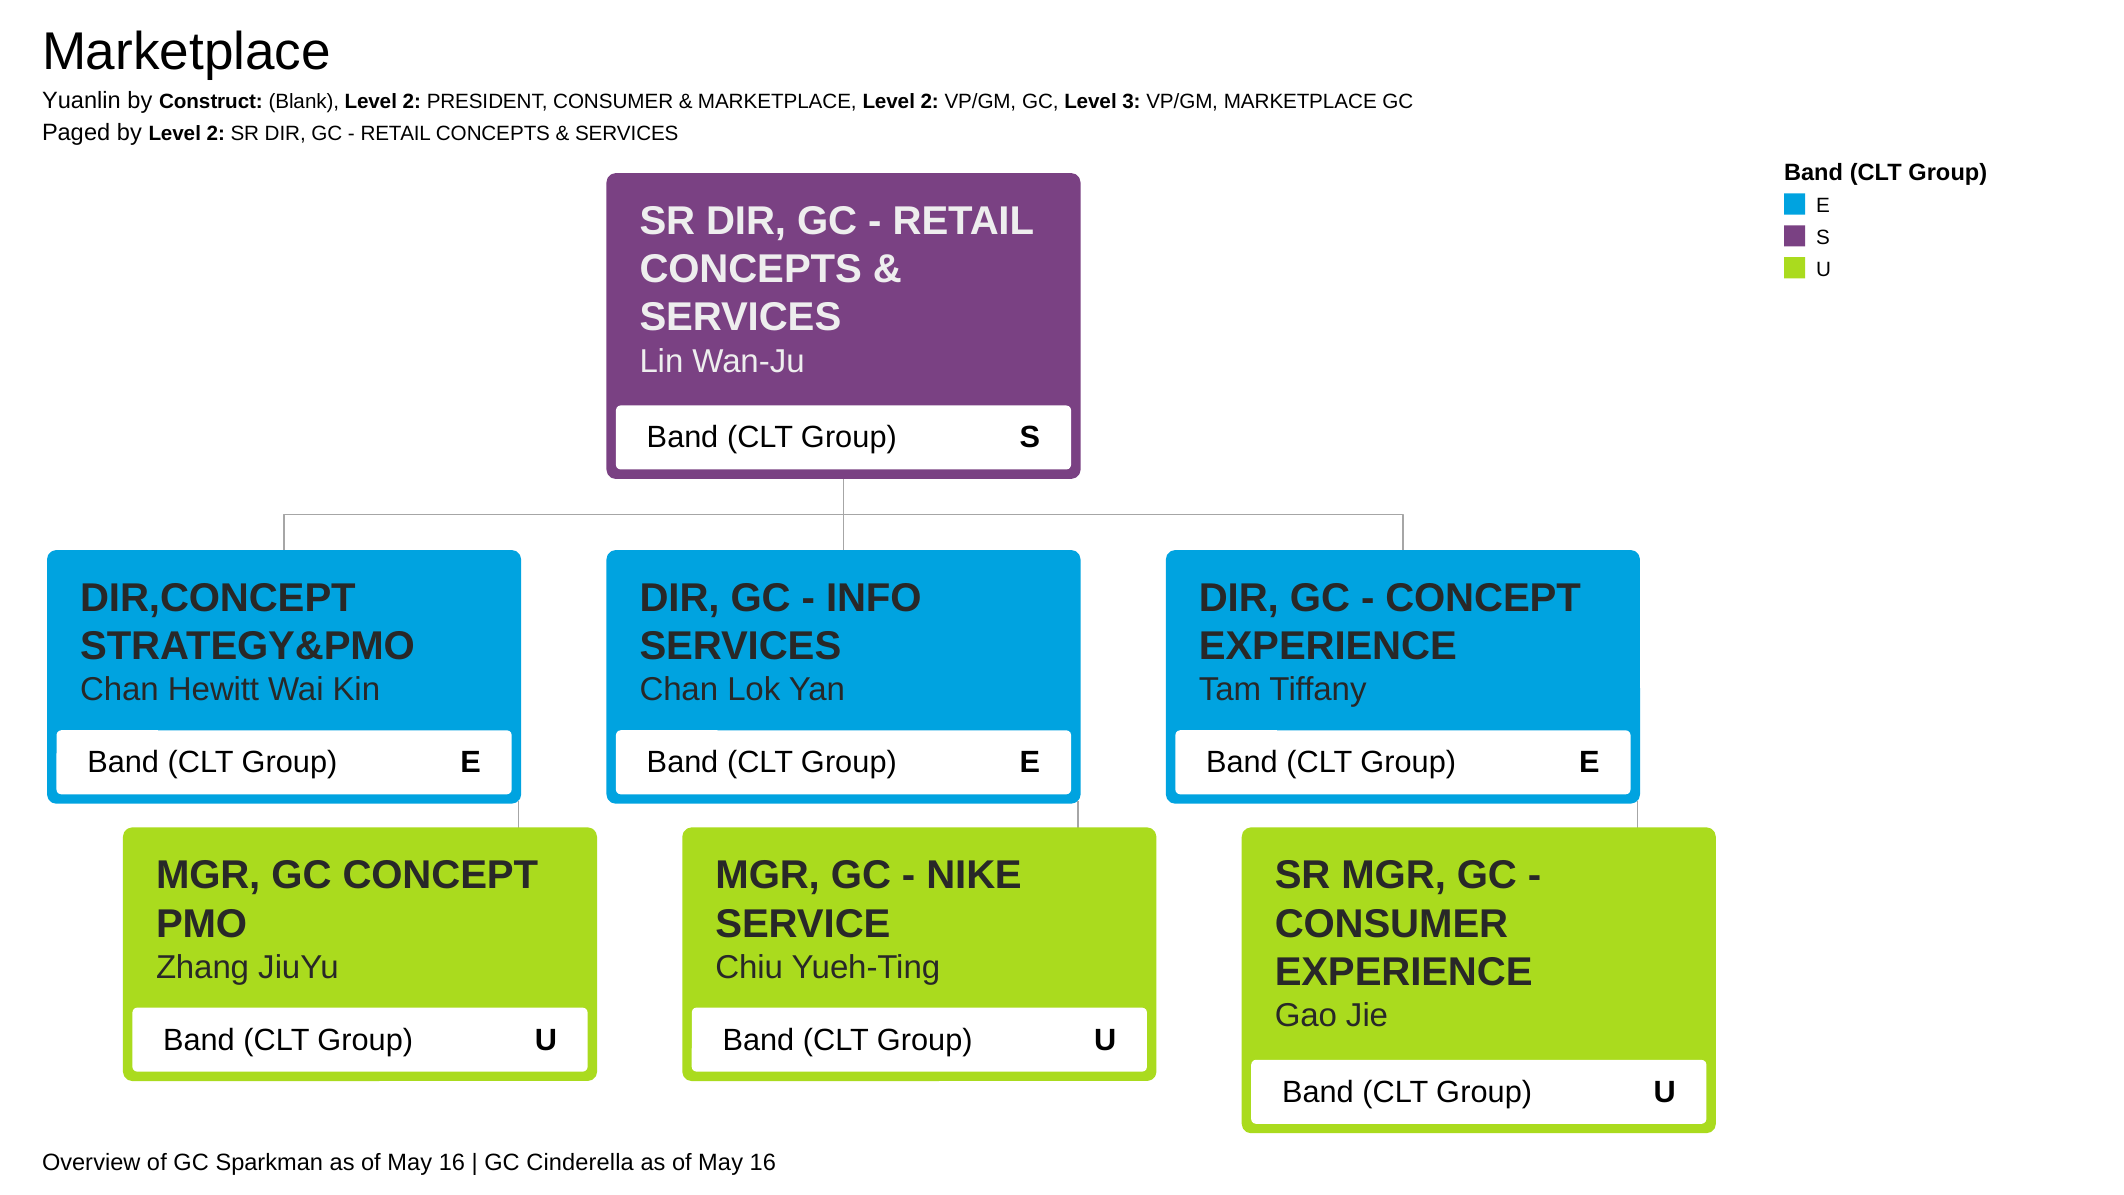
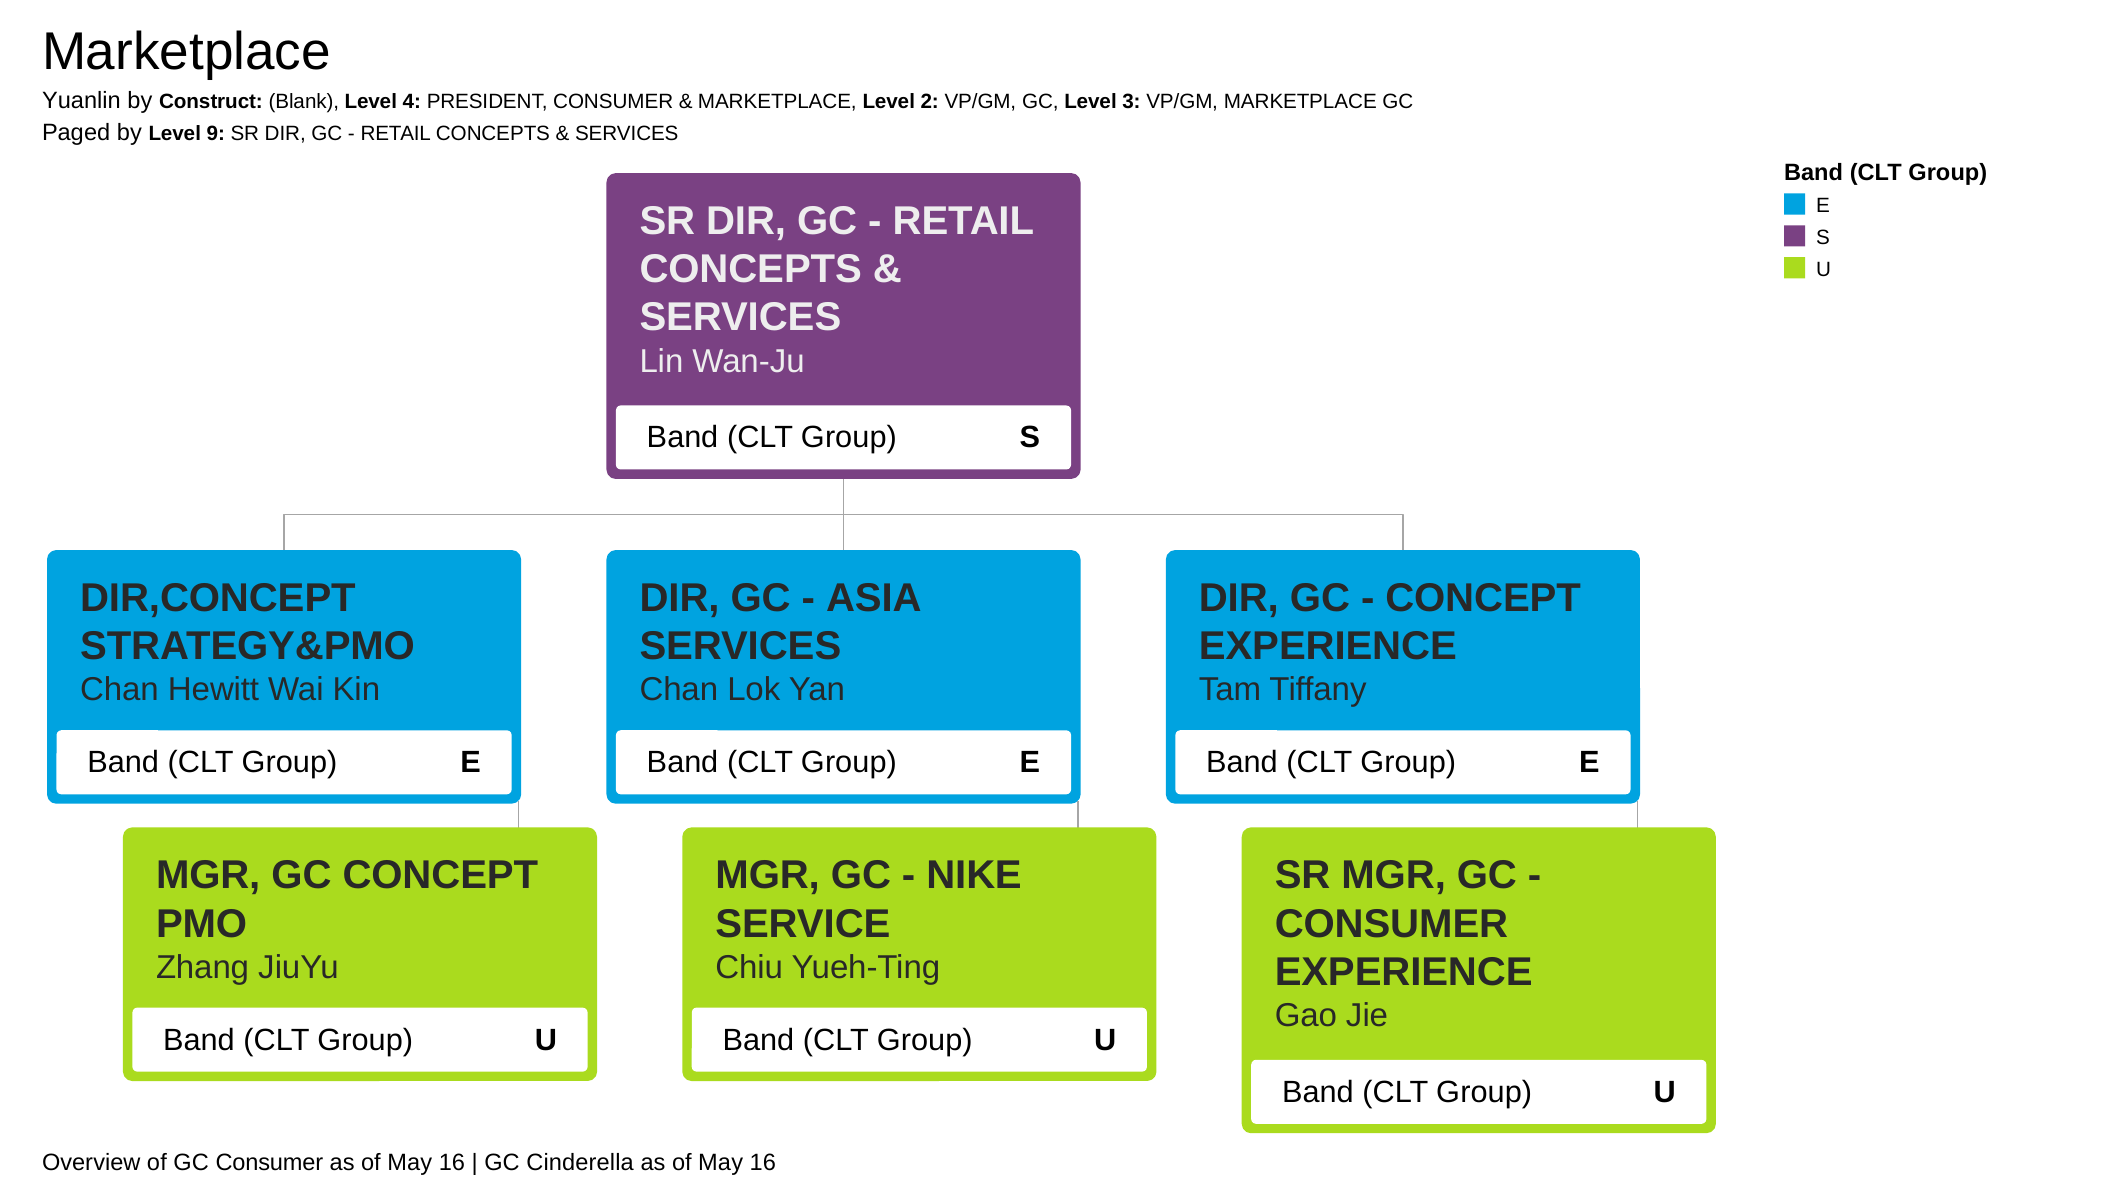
Blank Level 2: 2 -> 4
by Level 2: 2 -> 9
INFO: INFO -> ASIA
GC Sparkman: Sparkman -> Consumer
